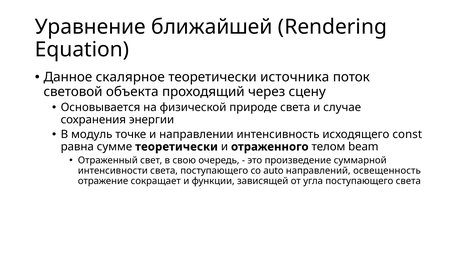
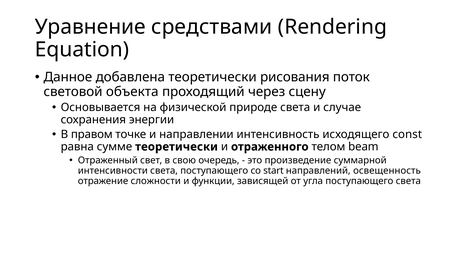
ближайшей: ближайшей -> средствами
скалярное: скалярное -> добавлена
источника: источника -> рисования
модуль: модуль -> правом
auto: auto -> start
сокращает: сокращает -> сложности
